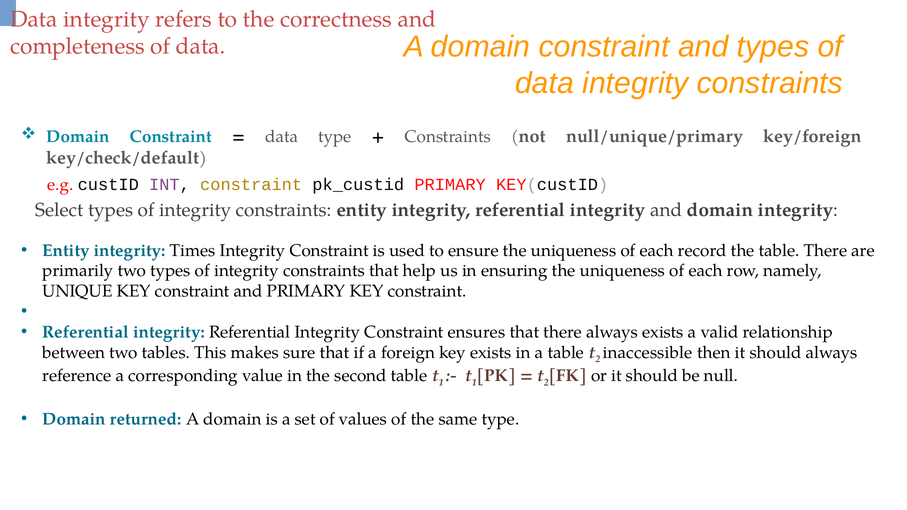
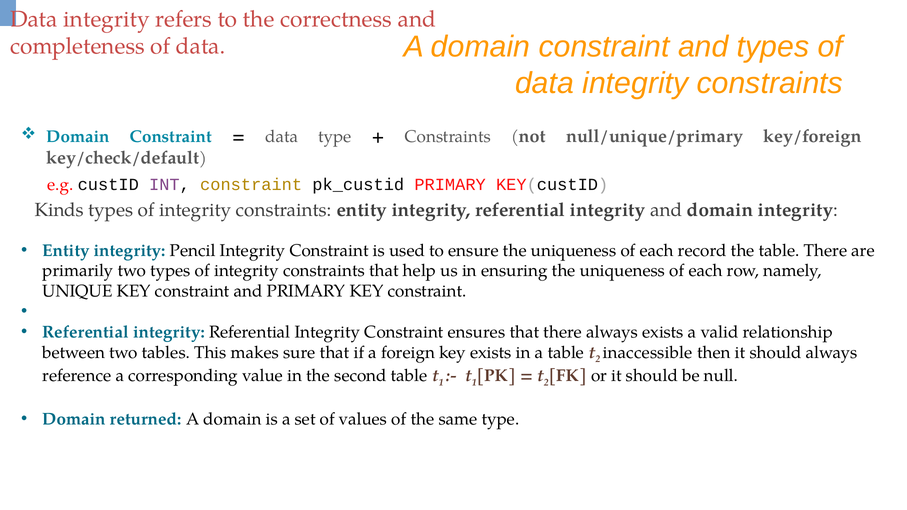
Select: Select -> Kinds
Times: Times -> Pencil
